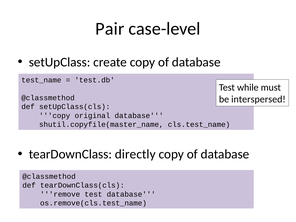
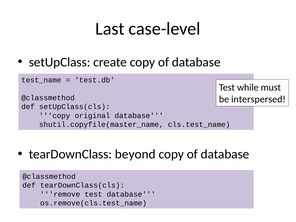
Pair: Pair -> Last
directly: directly -> beyond
